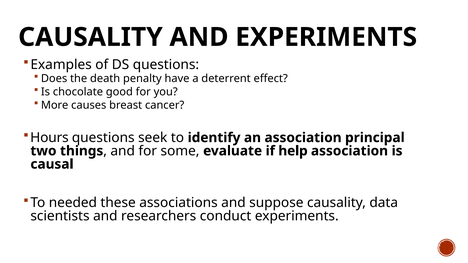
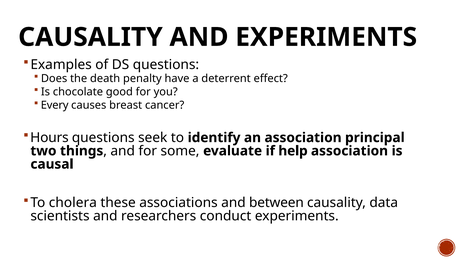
More: More -> Every
needed: needed -> cholera
suppose: suppose -> between
